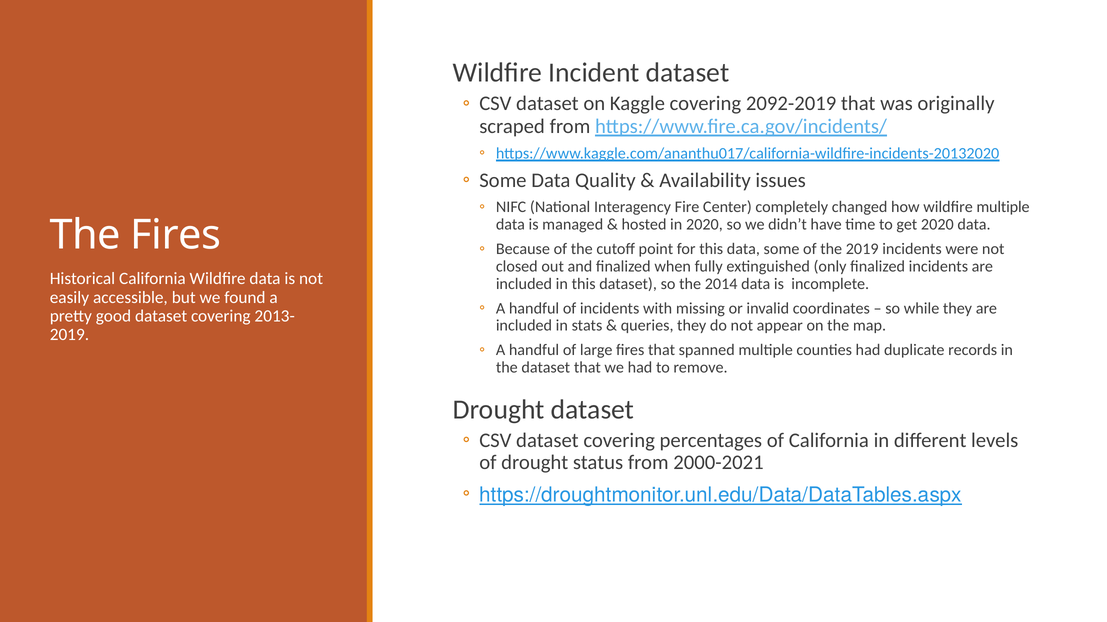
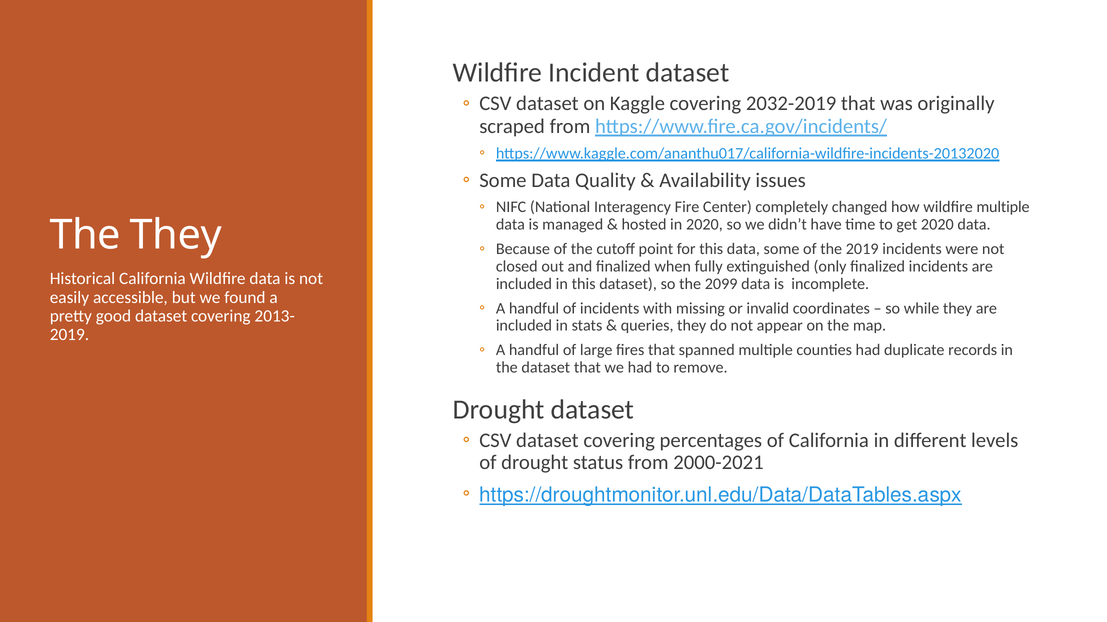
2092-2019: 2092-2019 -> 2032-2019
The Fires: Fires -> They
2014: 2014 -> 2099
